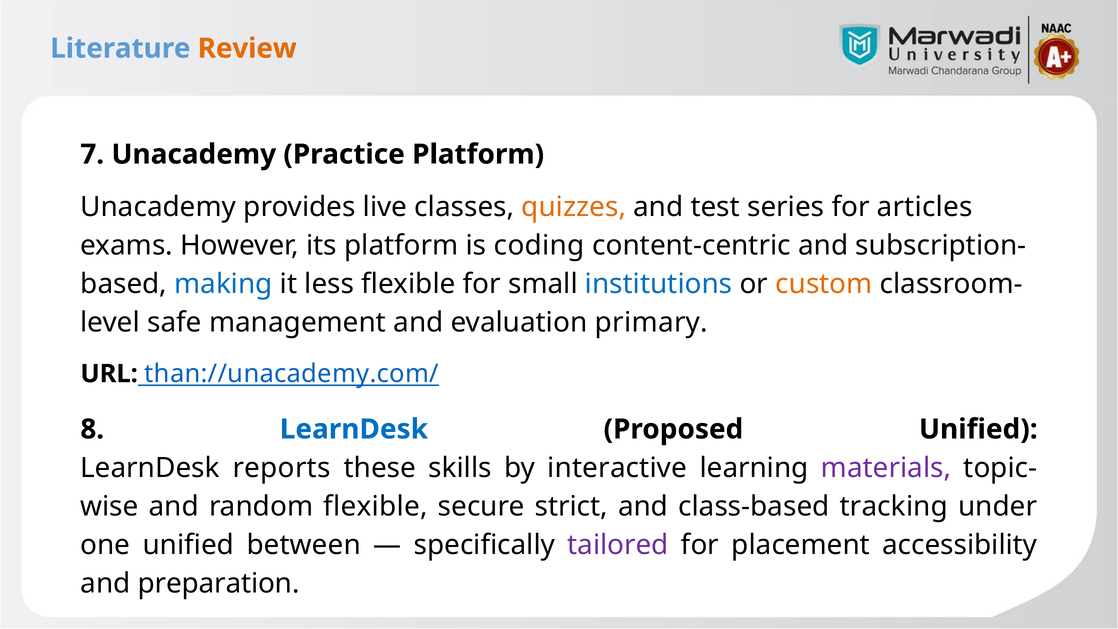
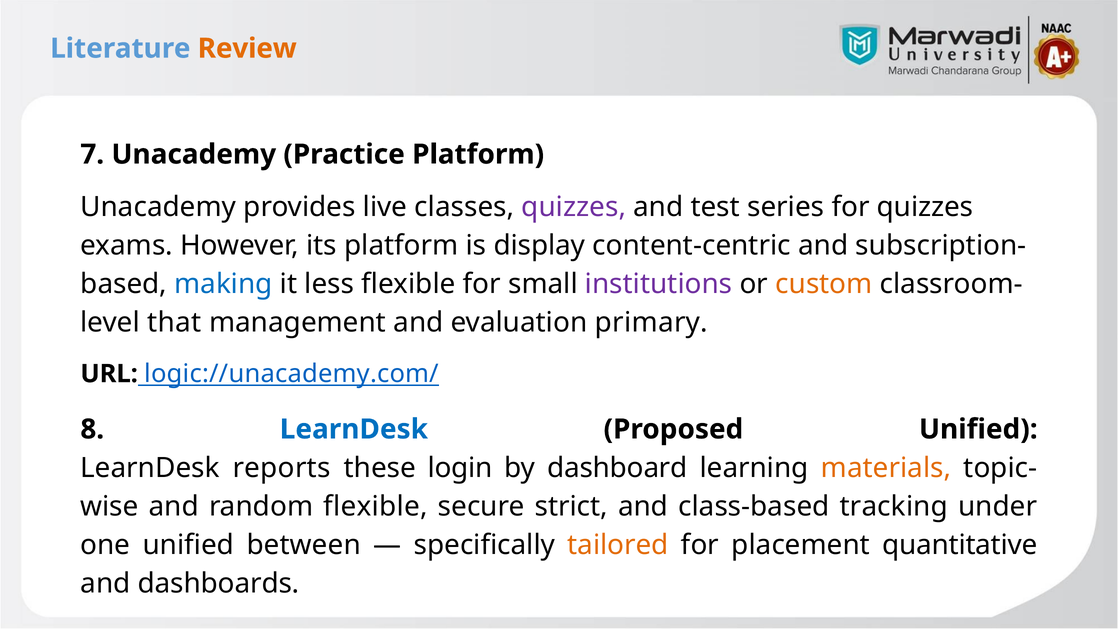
quizzes at (574, 207) colour: orange -> purple
for articles: articles -> quizzes
coding: coding -> display
institutions colour: blue -> purple
safe: safe -> that
than://unacademy.com/: than://unacademy.com/ -> logic://unacademy.com/
skills: skills -> login
interactive: interactive -> dashboard
materials colour: purple -> orange
tailored colour: purple -> orange
accessibility: accessibility -> quantitative
preparation: preparation -> dashboards
